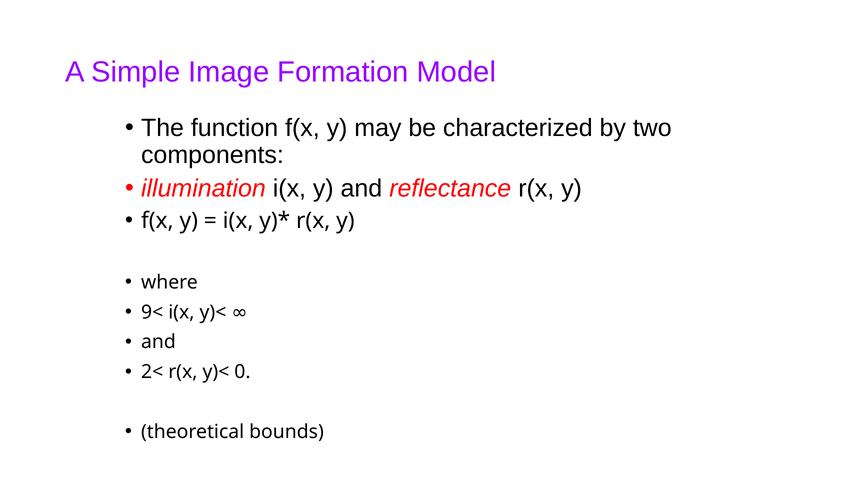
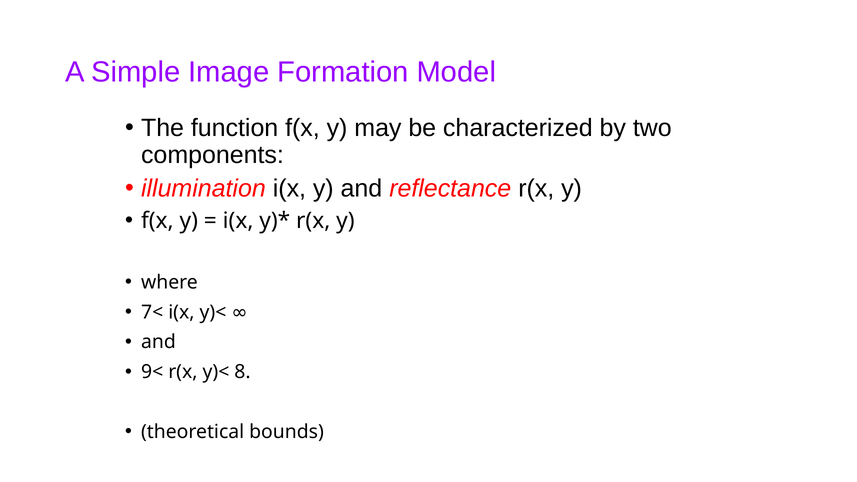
9<: 9< -> 7<
2<: 2< -> 9<
0: 0 -> 8
